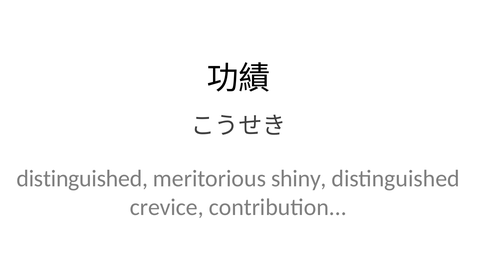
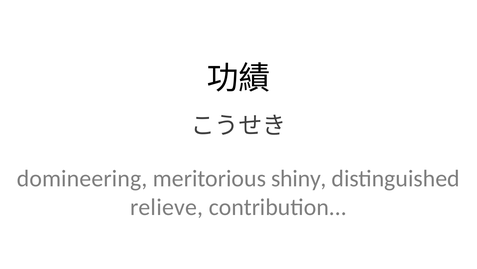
distinguished at (82, 178): distinguished -> domineering
crevice: crevice -> relieve
